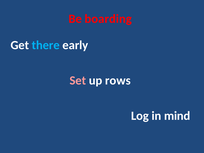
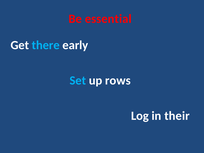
boarding: boarding -> essential
Set colour: pink -> light blue
mind: mind -> their
